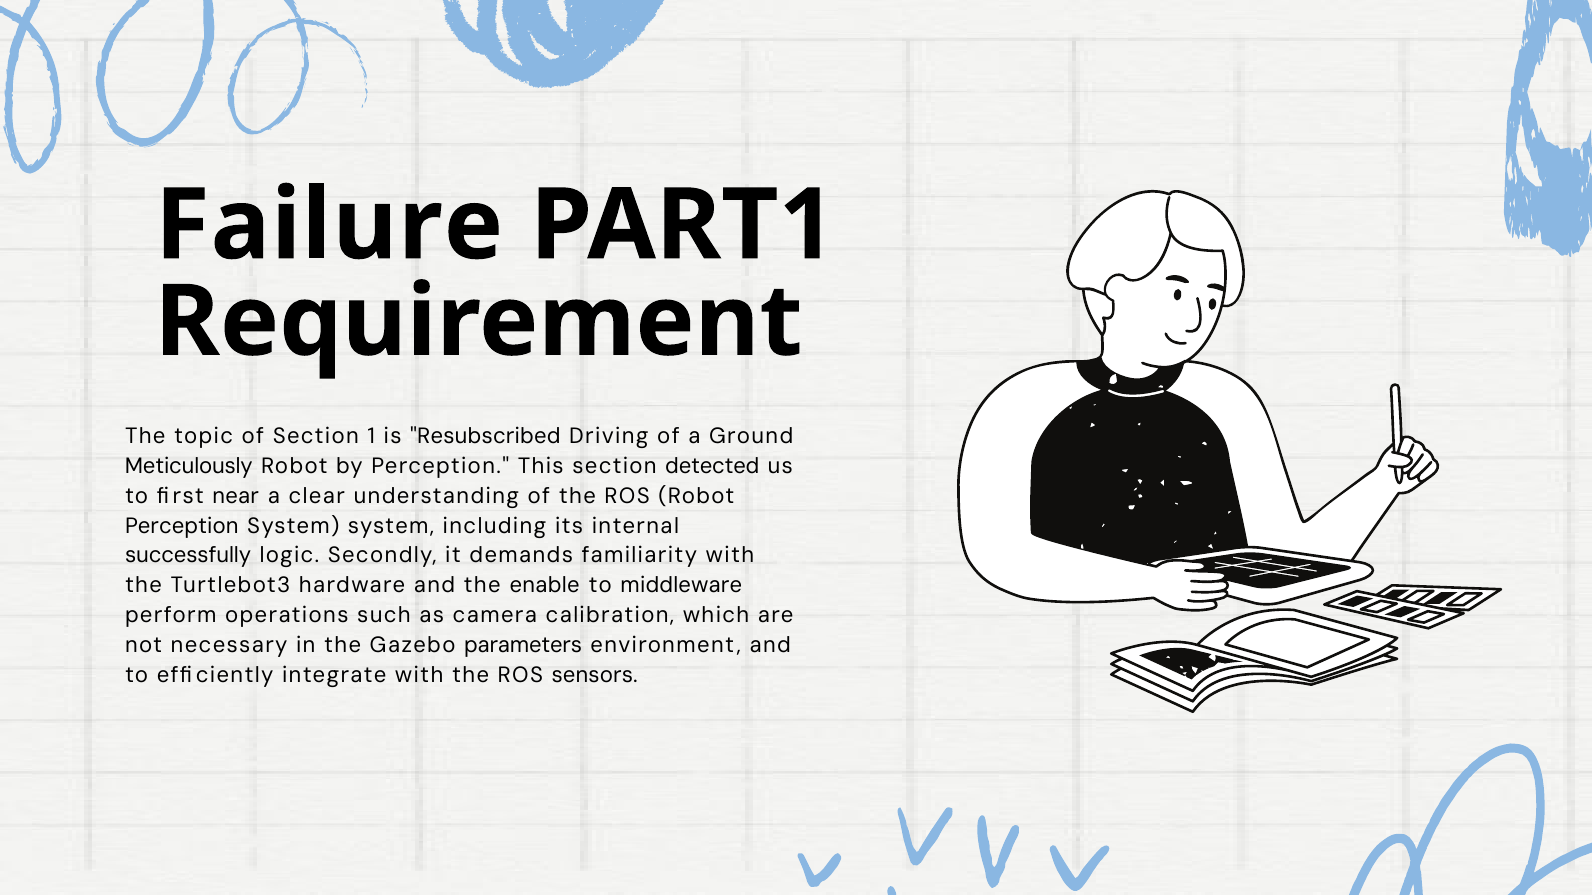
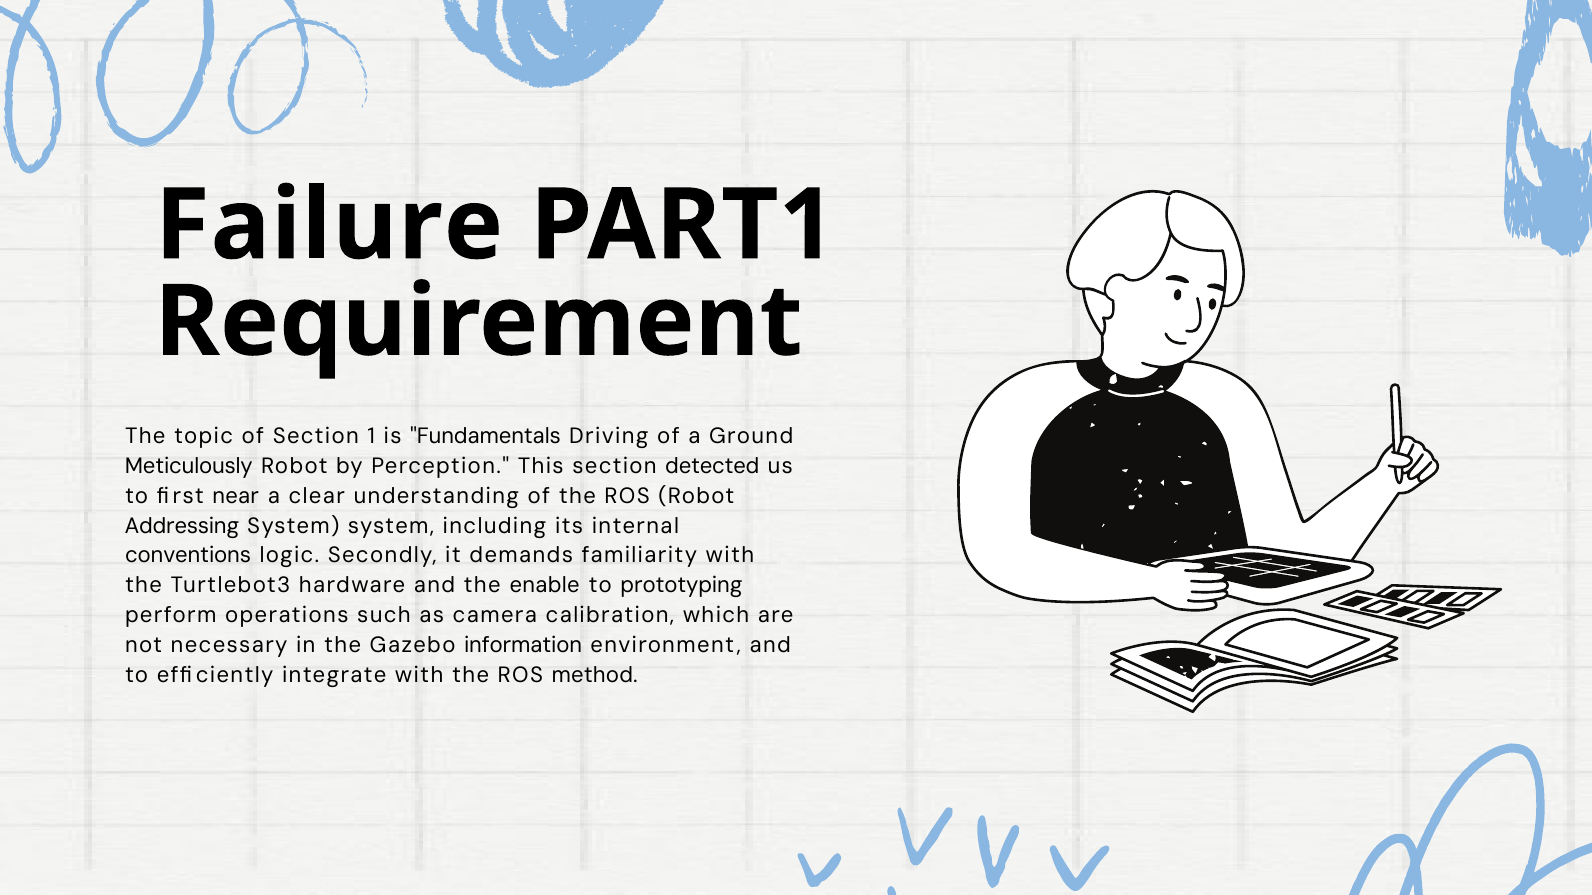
Resubscribed: Resubscribed -> Fundamentals
Perception at (182, 526): Perception -> Addressing
successfully: successfully -> conventions
middleware: middleware -> prototyping
parameters: parameters -> information
sensors: sensors -> method
